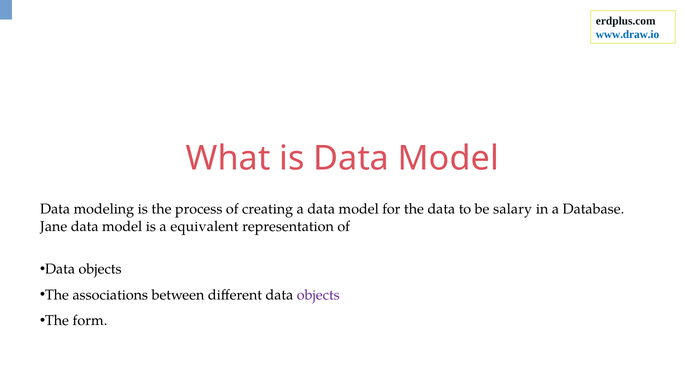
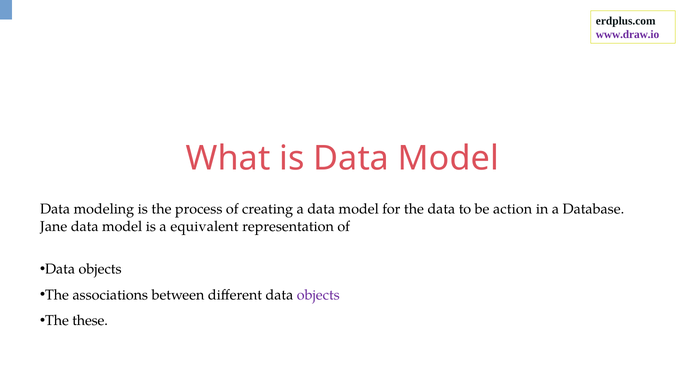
www.draw.io colour: blue -> purple
salary: salary -> action
form: form -> these
